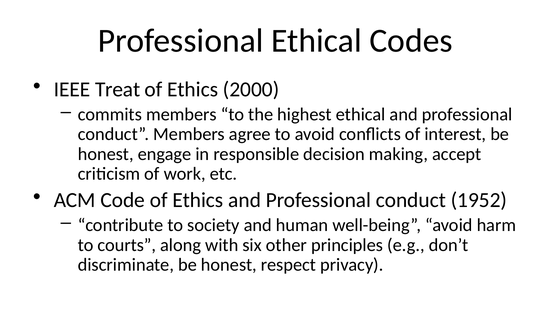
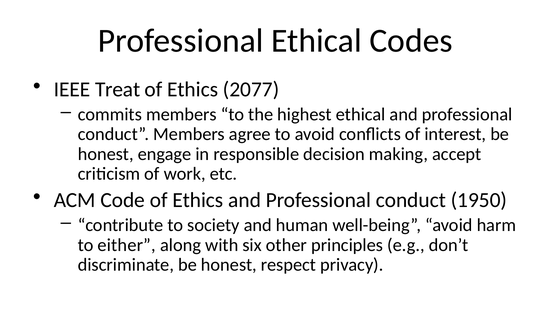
2000: 2000 -> 2077
1952: 1952 -> 1950
courts: courts -> either
